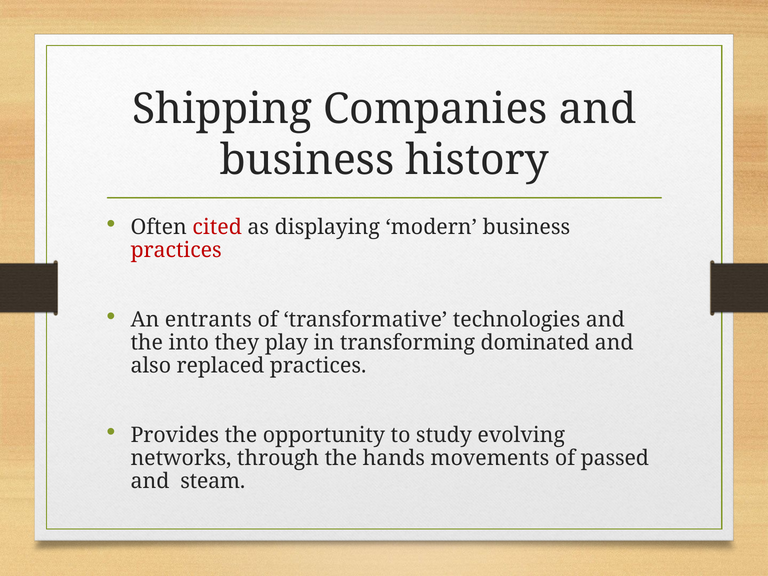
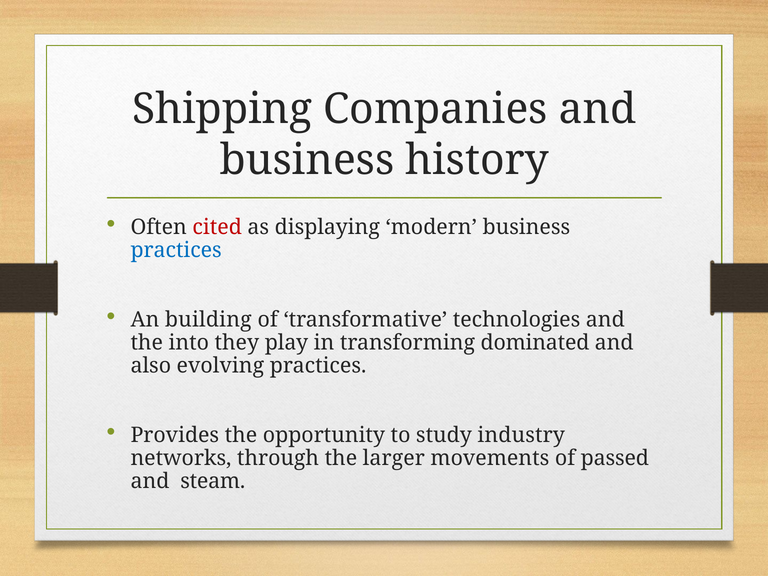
practices at (176, 250) colour: red -> blue
entrants: entrants -> building
replaced: replaced -> evolving
evolving: evolving -> industry
hands: hands -> larger
